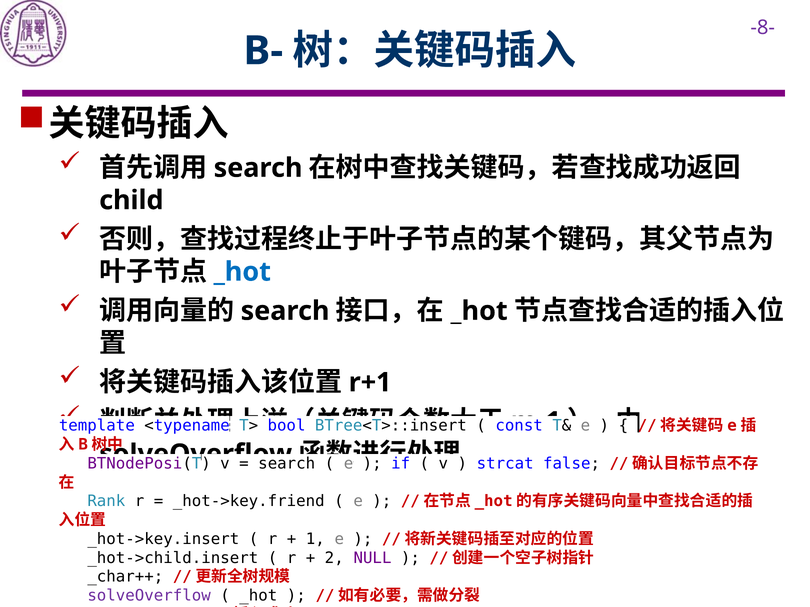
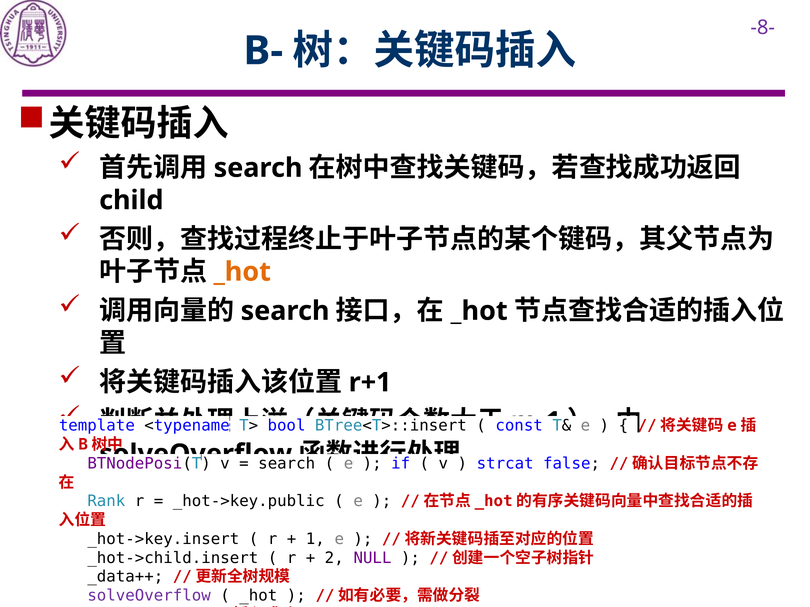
_hot at (242, 272) colour: blue -> orange
_hot->key.friend: _hot->key.friend -> _hot->key.public
_char++: _char++ -> _data++
